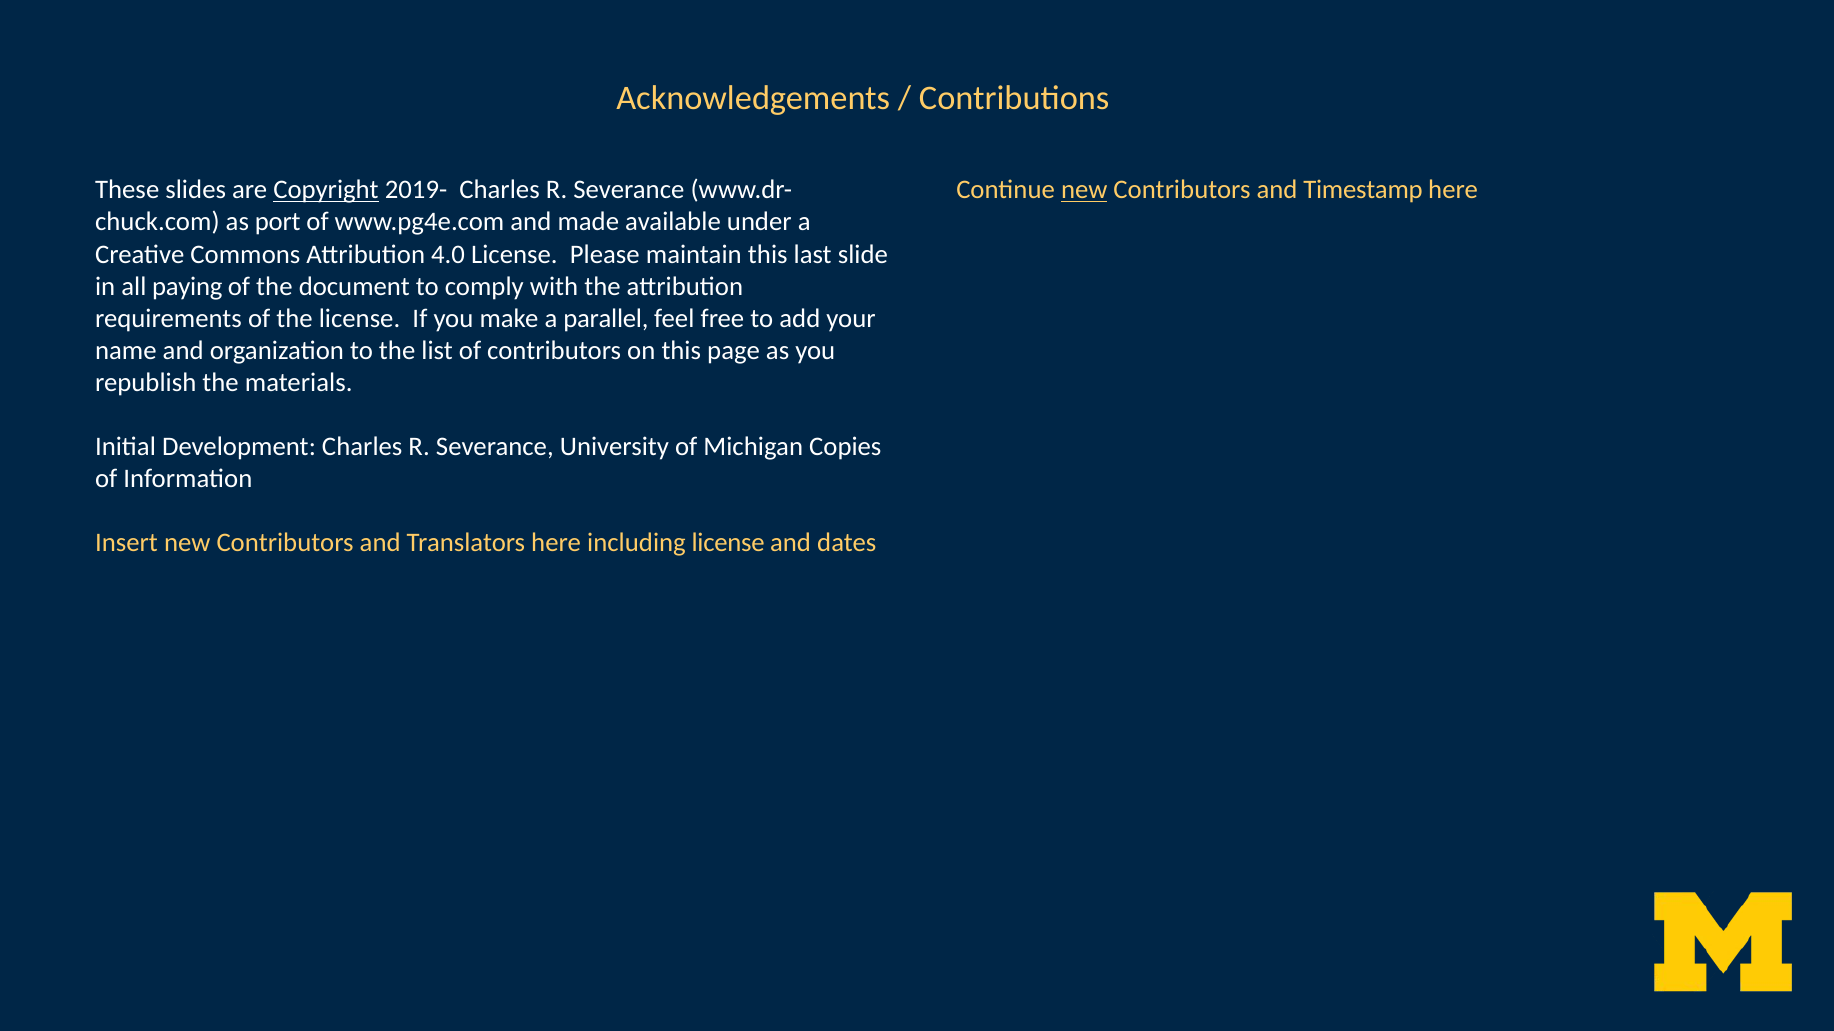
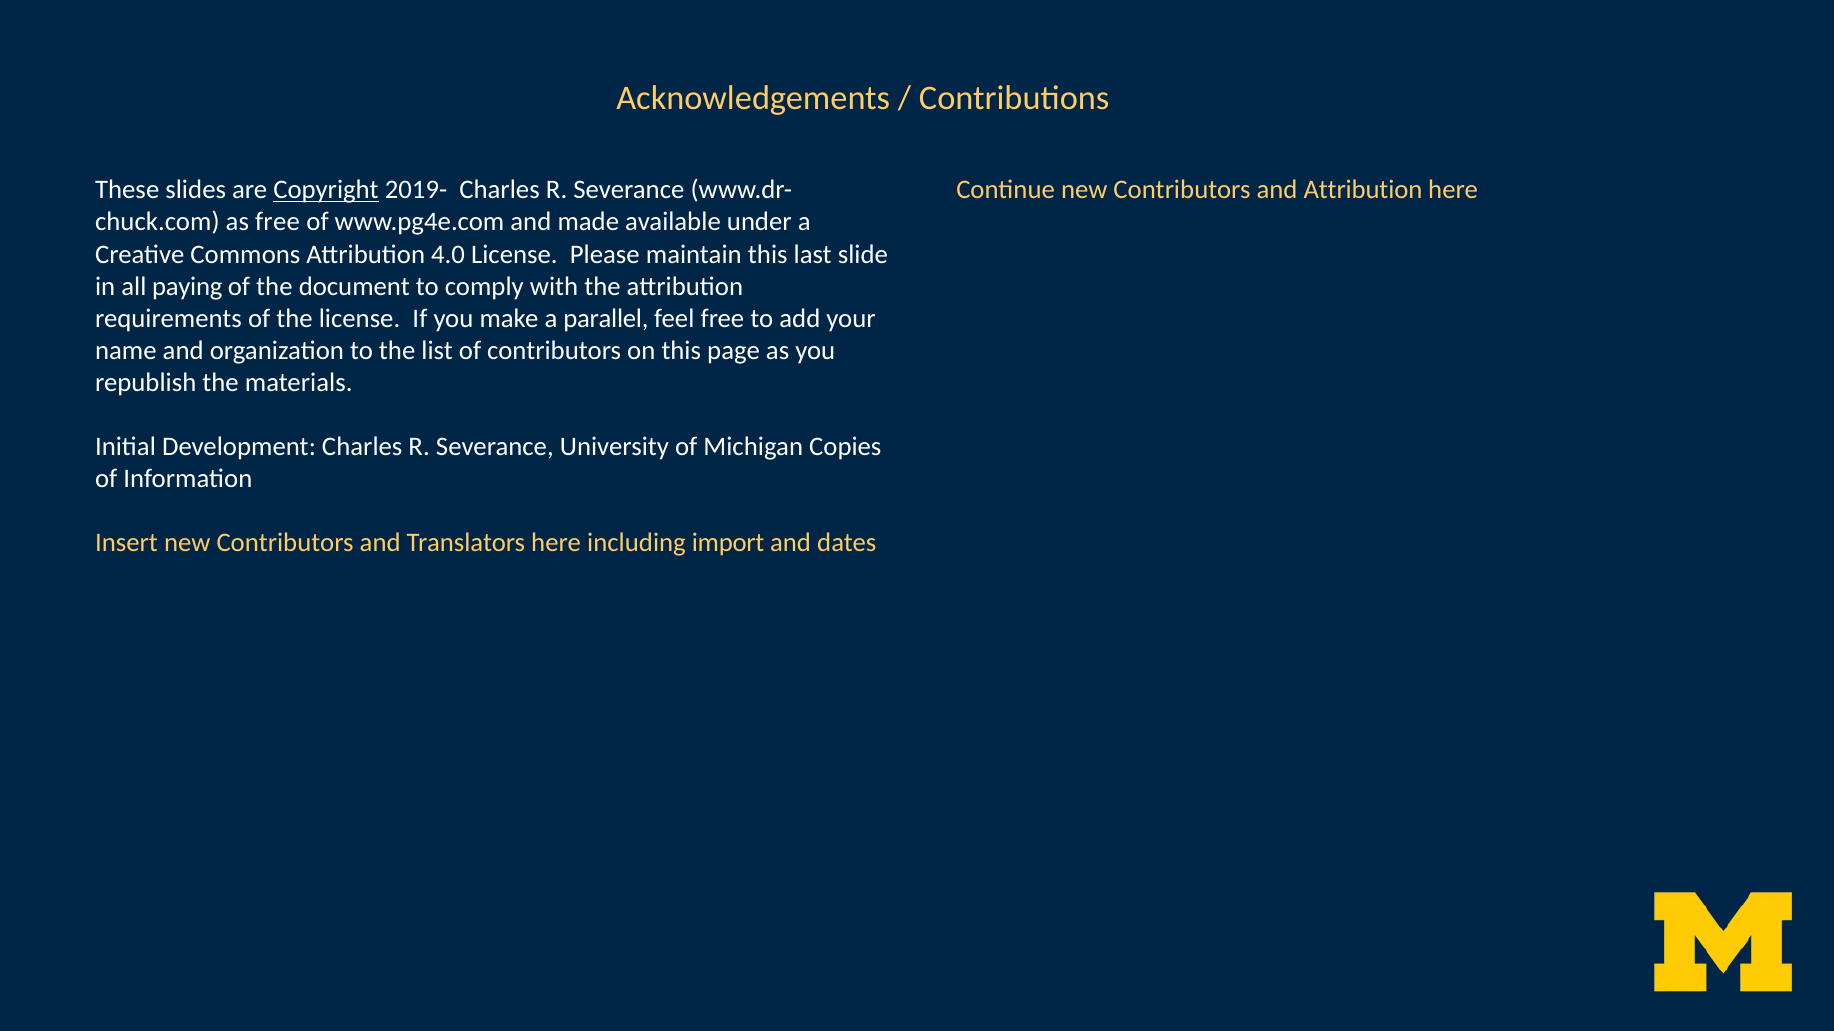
new at (1084, 190) underline: present -> none
and Timestamp: Timestamp -> Attribution
as port: port -> free
including license: license -> import
